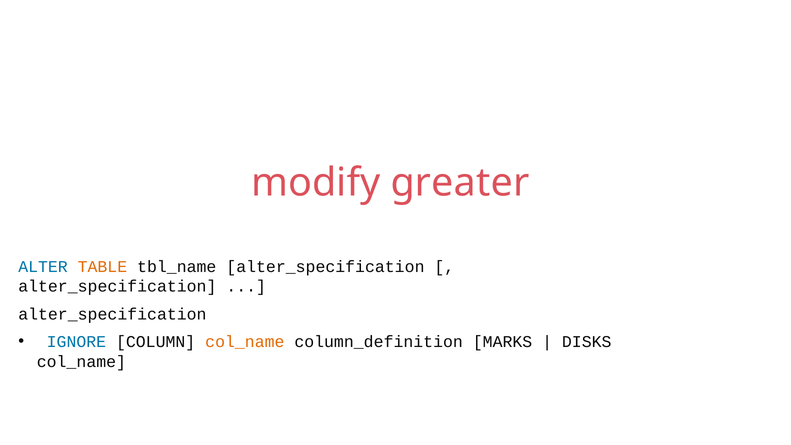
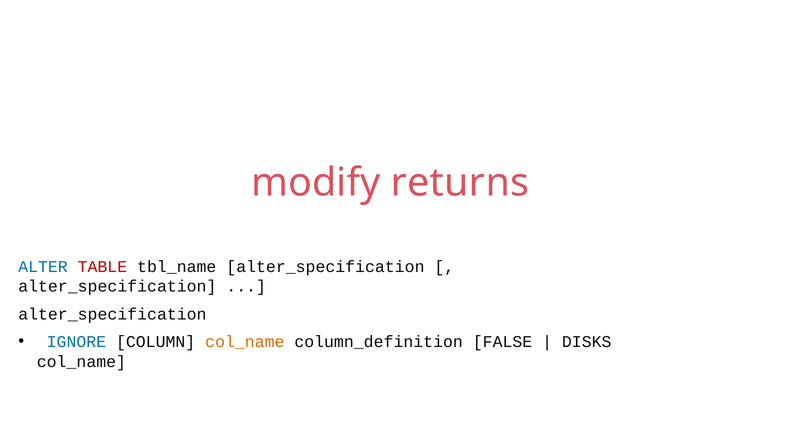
greater: greater -> returns
TABLE colour: orange -> red
MARKS: MARKS -> FALSE
